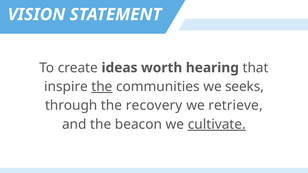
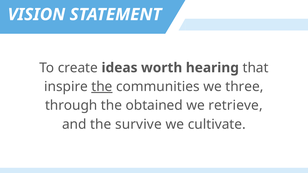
seeks: seeks -> three
recovery: recovery -> obtained
beacon: beacon -> survive
cultivate underline: present -> none
